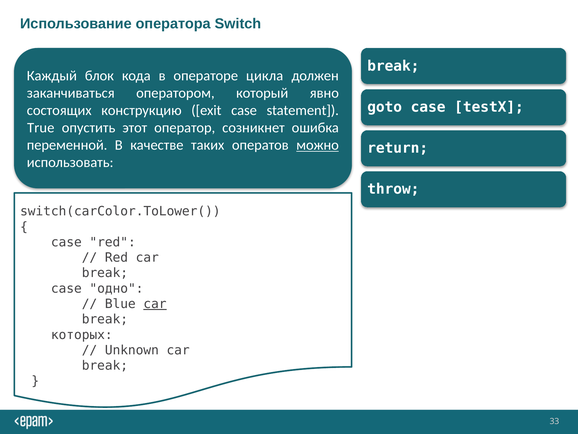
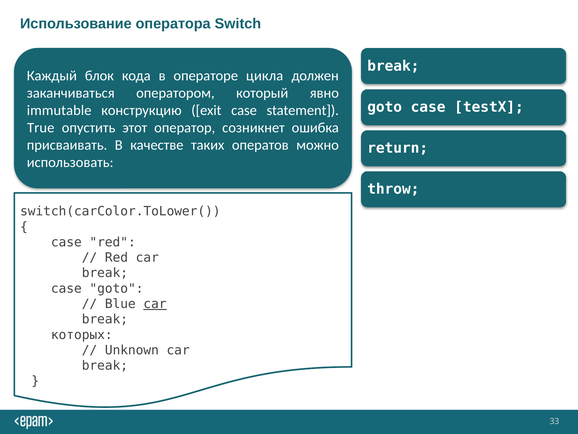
состоящих: состоящих -> immutable
переменной: переменной -> присваивать
можно underline: present -> none
case одно: одно -> goto
